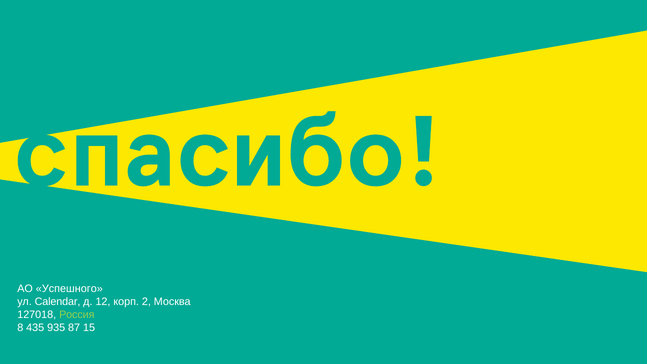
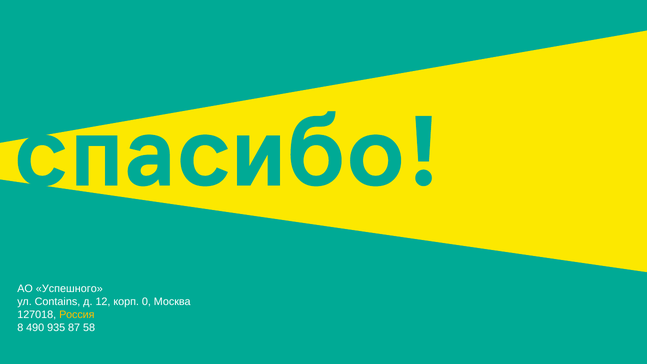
Calendar: Calendar -> Contains
2: 2 -> 0
Россия colour: light green -> yellow
435: 435 -> 490
15: 15 -> 58
